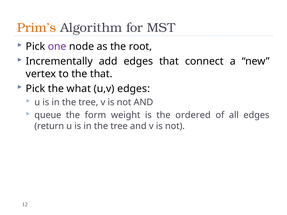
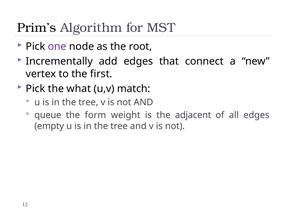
Prim’s colour: orange -> black
the that: that -> first
u,v edges: edges -> match
ordered: ordered -> adjacent
return: return -> empty
